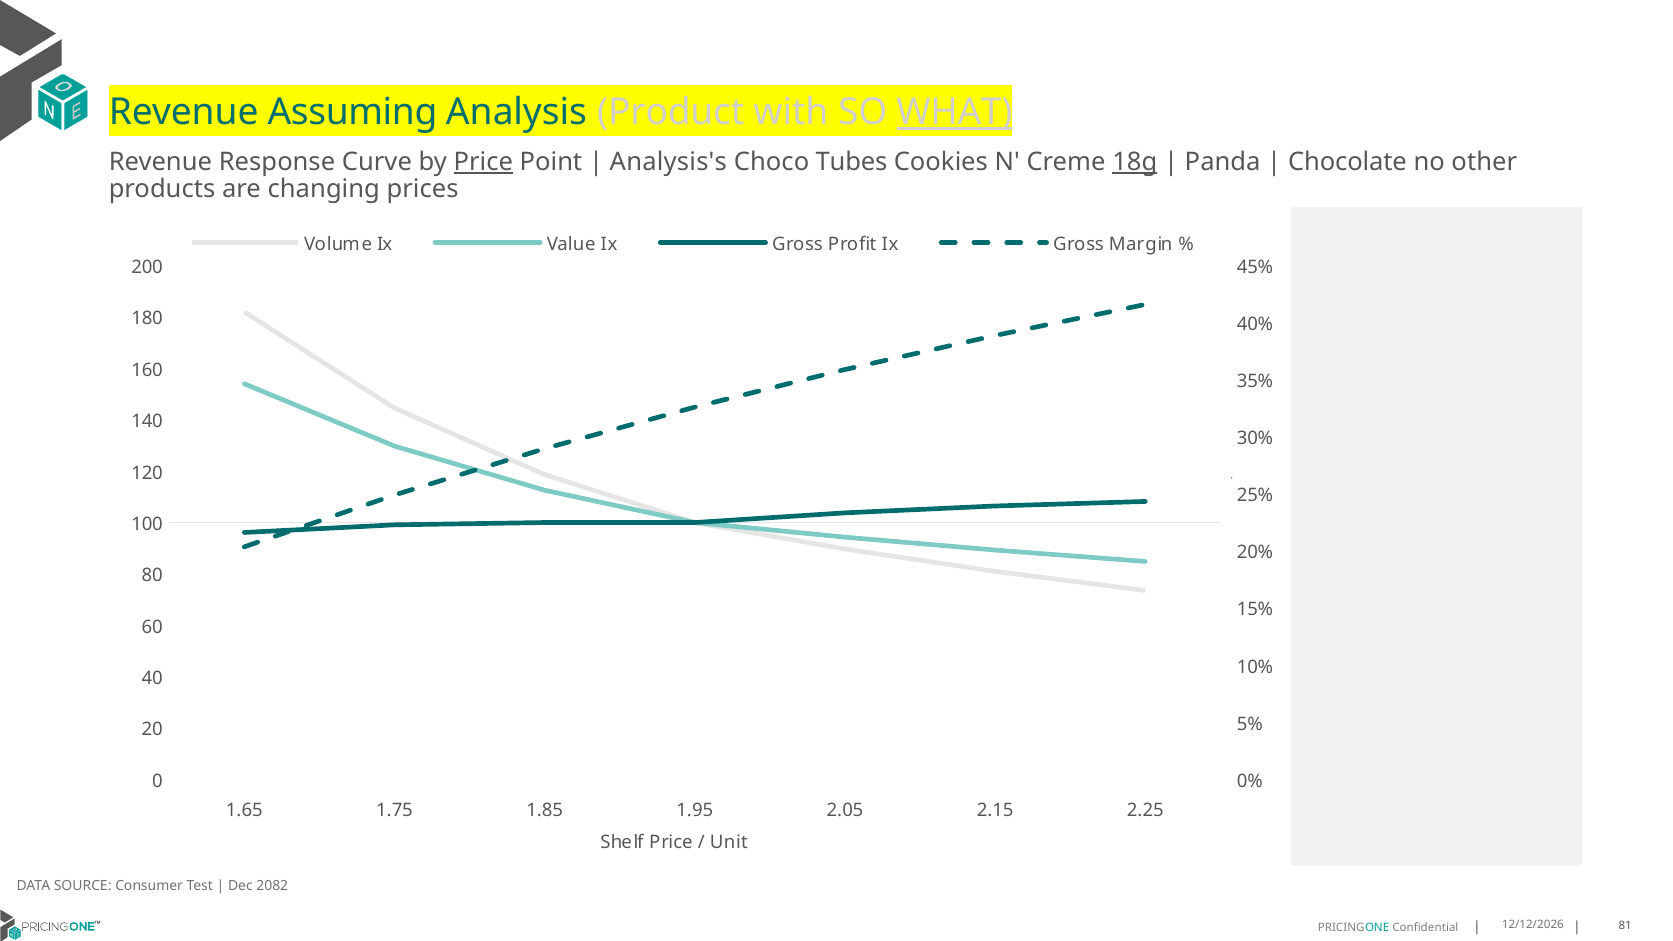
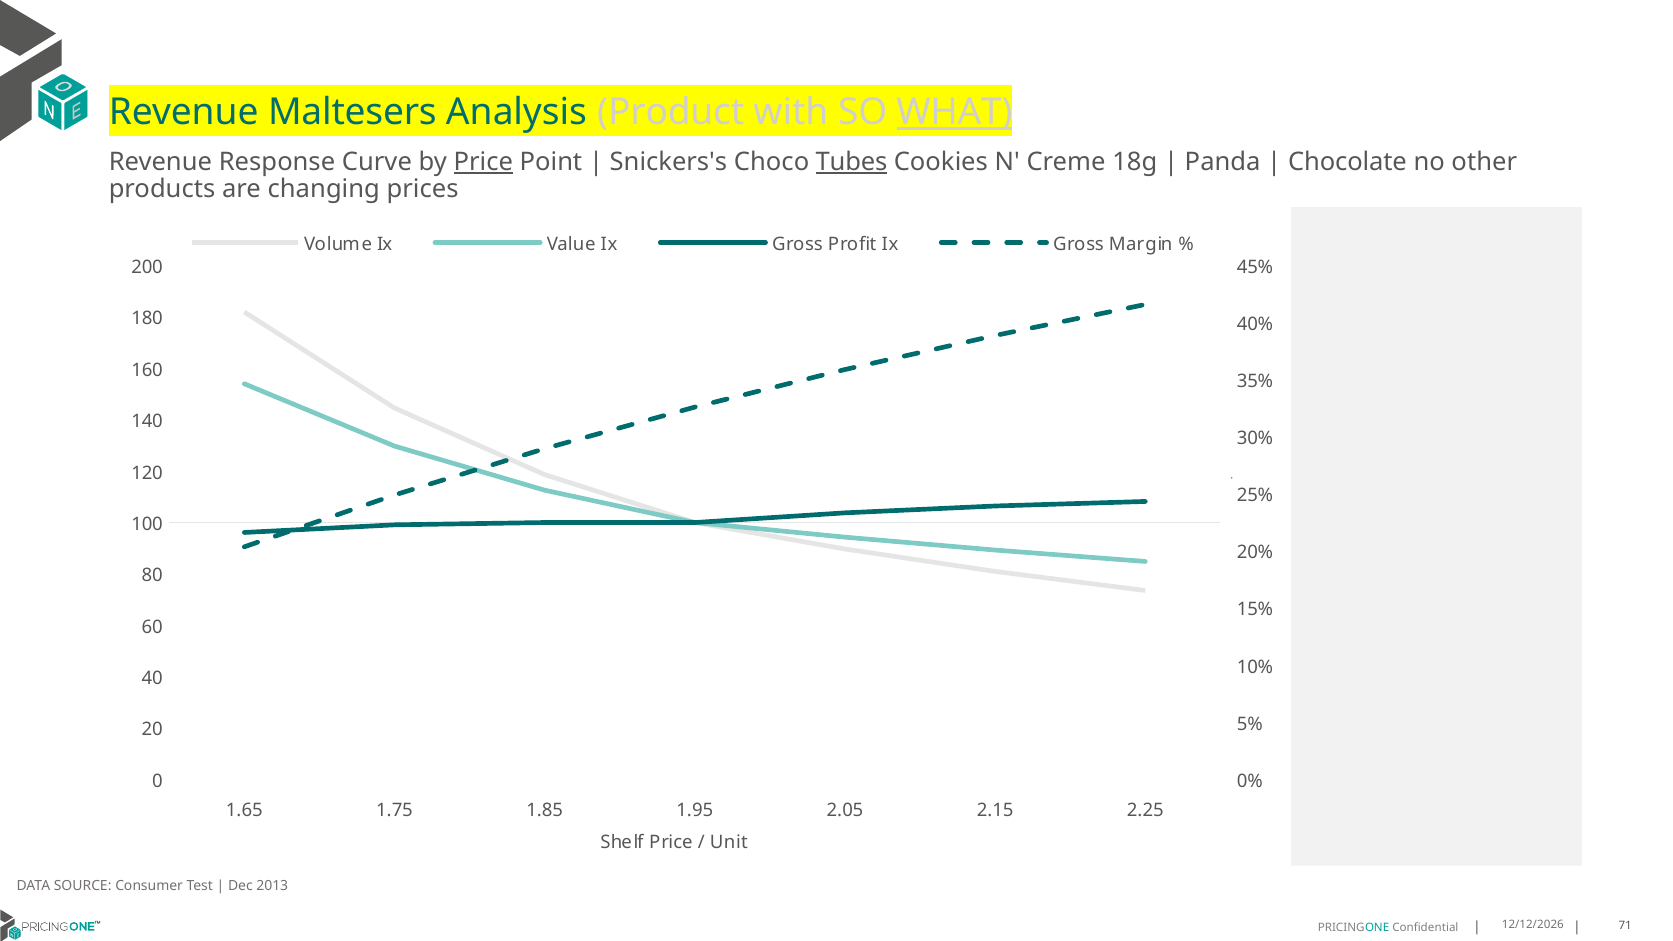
Assuming: Assuming -> Maltesers
Analysis's: Analysis's -> Snickers's
Tubes underline: none -> present
18g underline: present -> none
2082: 2082 -> 2013
81: 81 -> 71
